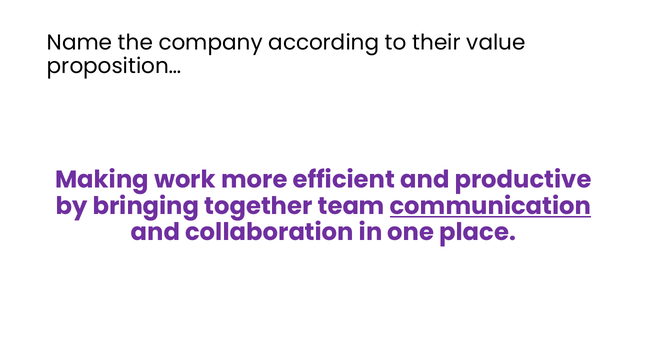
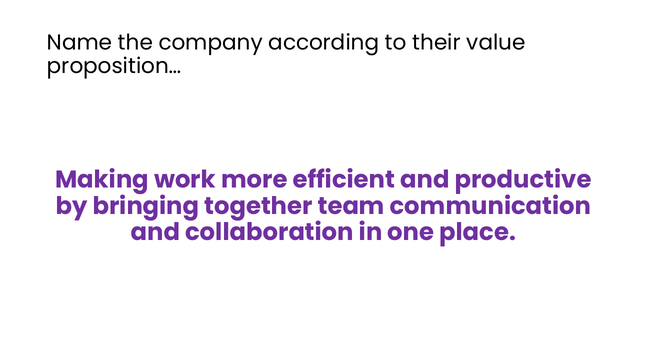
communication underline: present -> none
